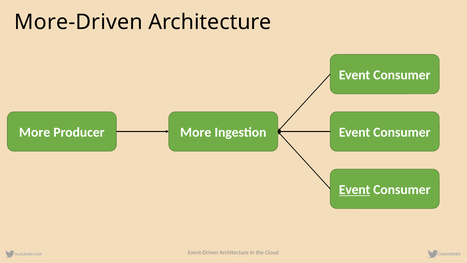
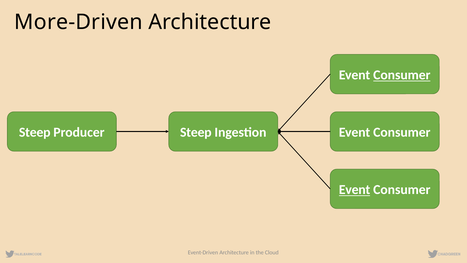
Consumer at (402, 75) underline: none -> present
More at (35, 132): More -> Steep
Producer More: More -> Steep
